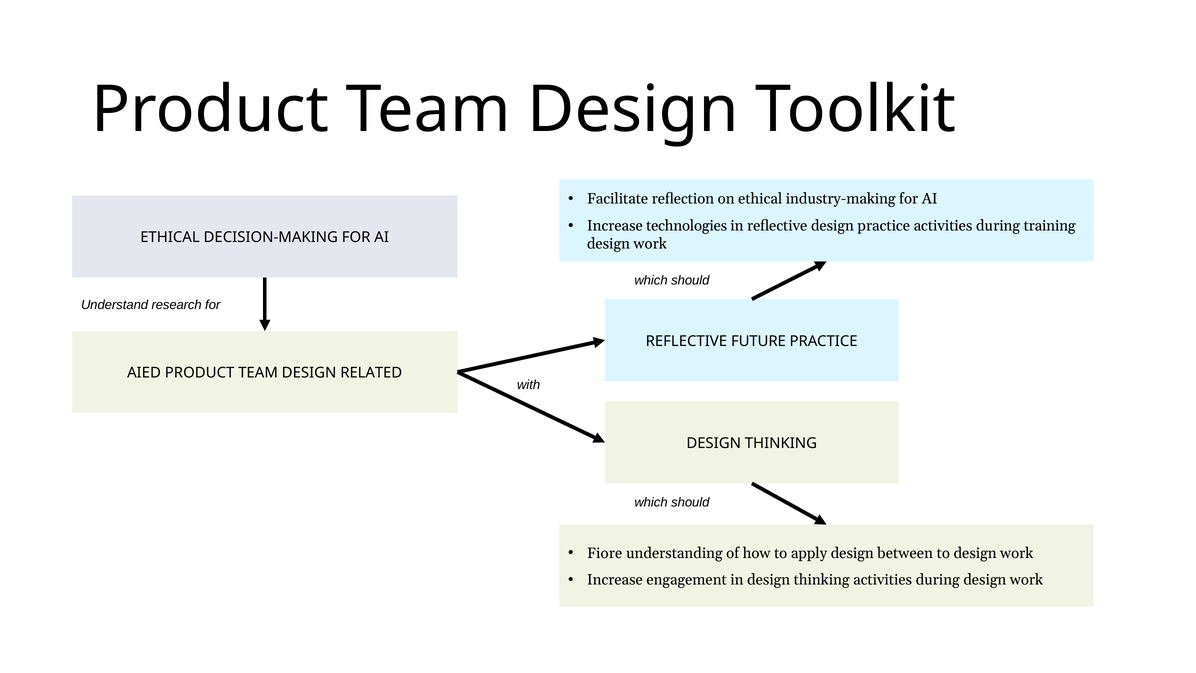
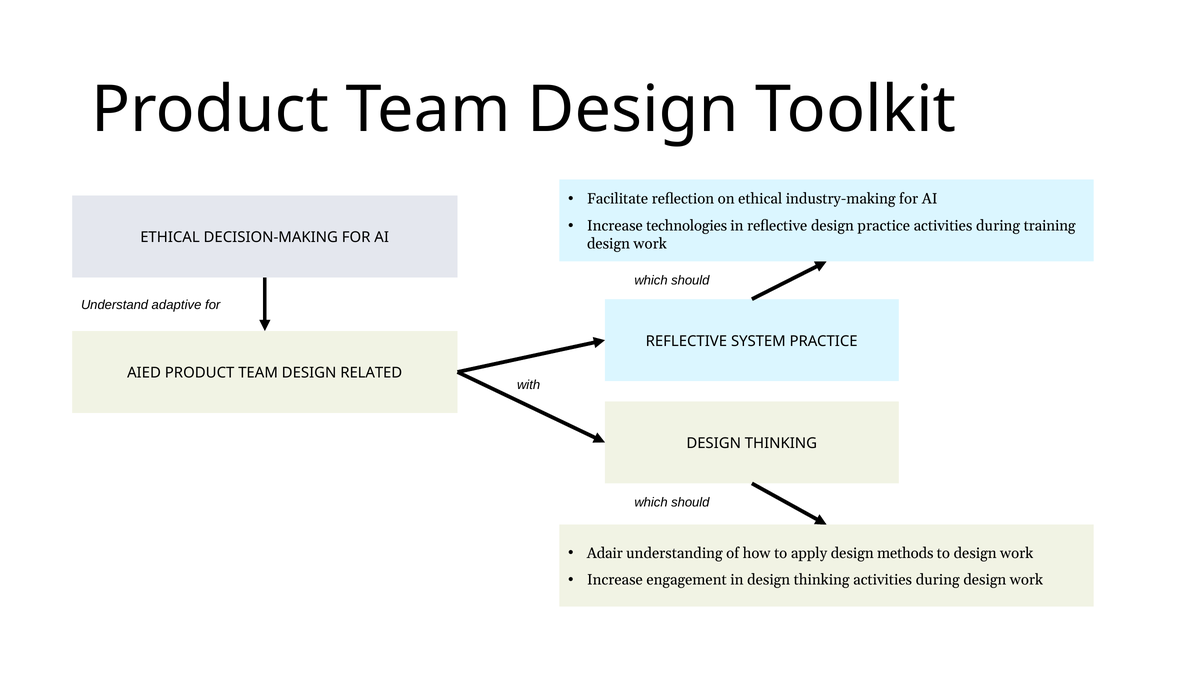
research: research -> adaptive
FUTURE: FUTURE -> SYSTEM
Fiore: Fiore -> Adair
between: between -> methods
